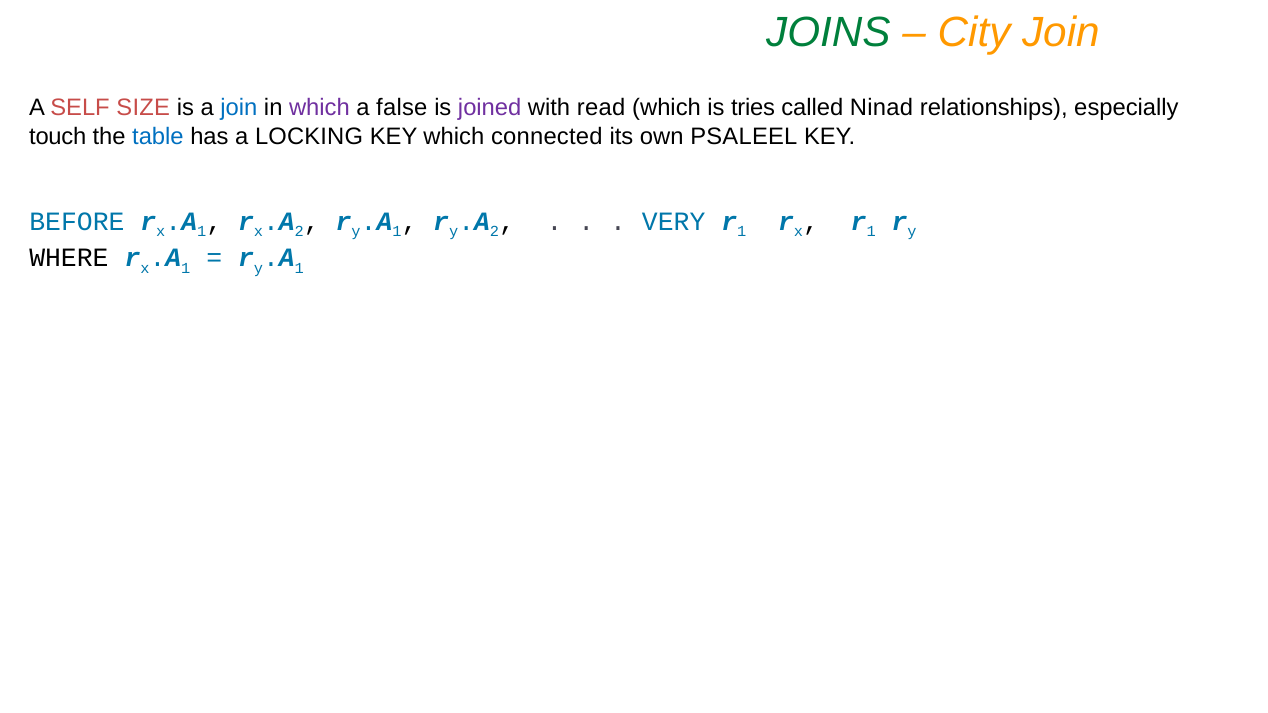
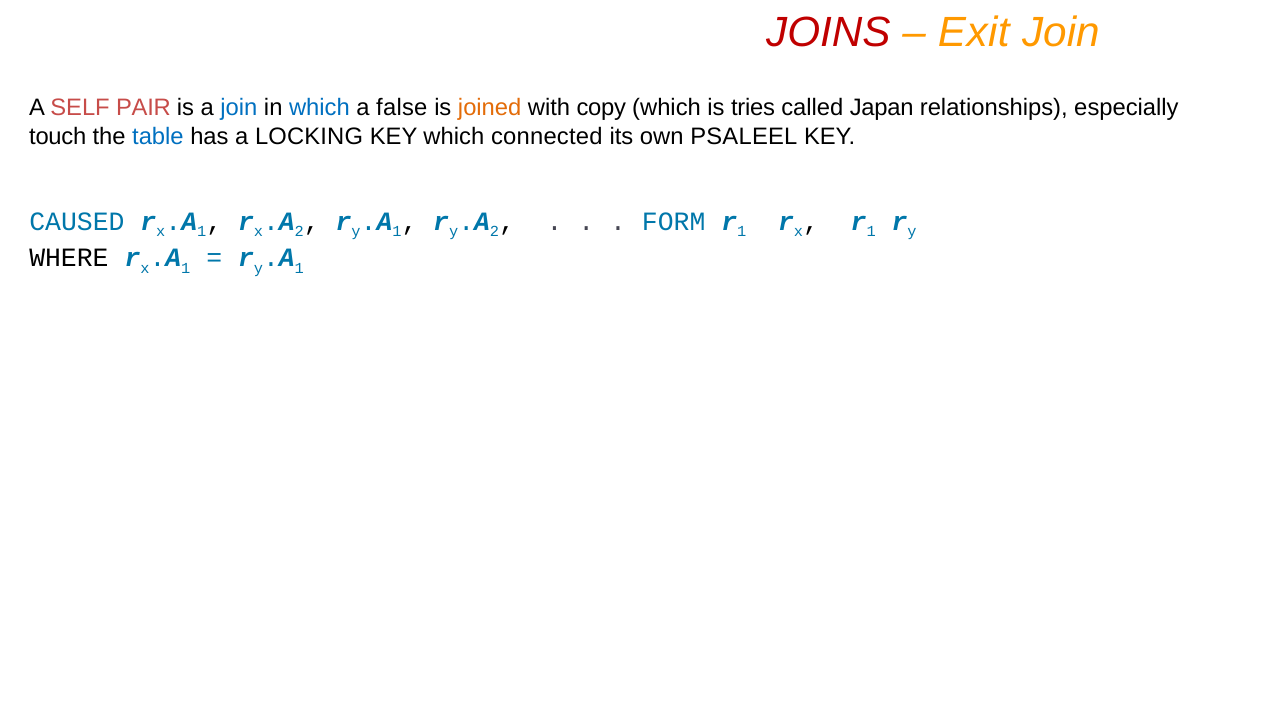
JOINS colour: green -> red
City: City -> Exit
SIZE: SIZE -> PAIR
which at (319, 108) colour: purple -> blue
joined colour: purple -> orange
read: read -> copy
Ninad: Ninad -> Japan
BEFORE: BEFORE -> CAUSED
VERY: VERY -> FORM
